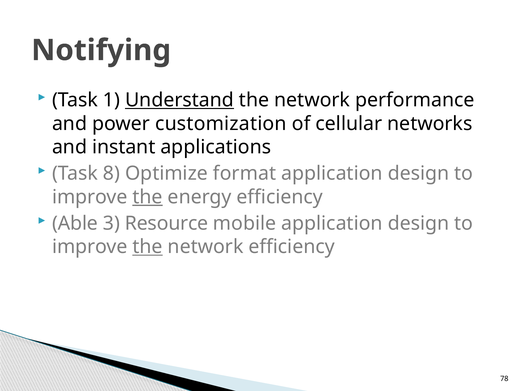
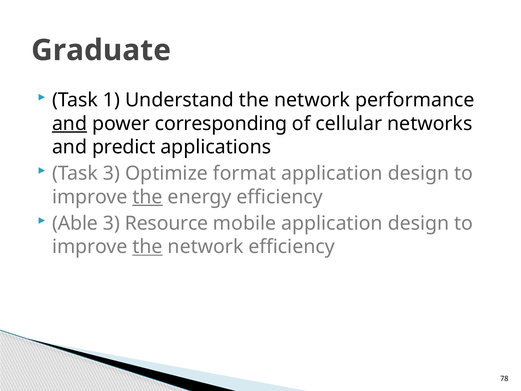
Notifying: Notifying -> Graduate
Understand underline: present -> none
and at (70, 124) underline: none -> present
customization: customization -> corresponding
instant: instant -> predict
Task 8: 8 -> 3
